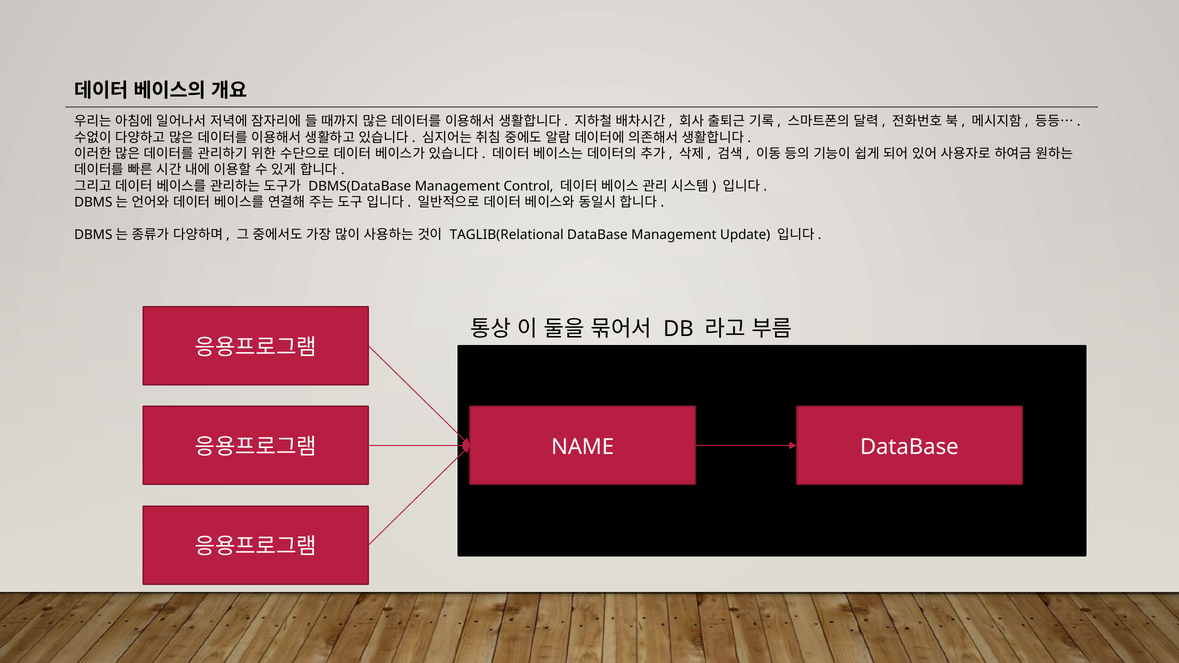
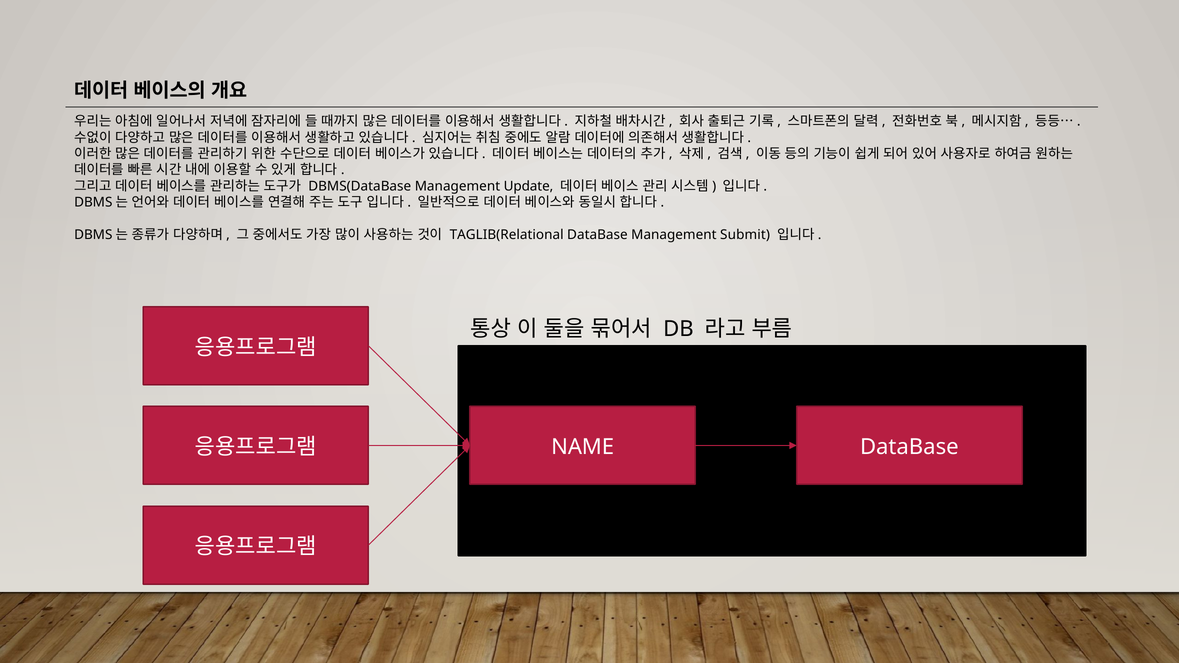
Control: Control -> Update
Update: Update -> Submit
